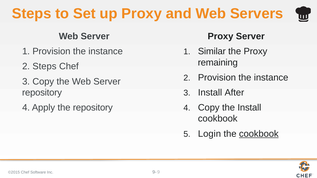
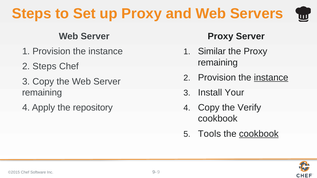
instance at (271, 78) underline: none -> present
repository at (42, 93): repository -> remaining
After: After -> Your
the Install: Install -> Verify
Login: Login -> Tools
